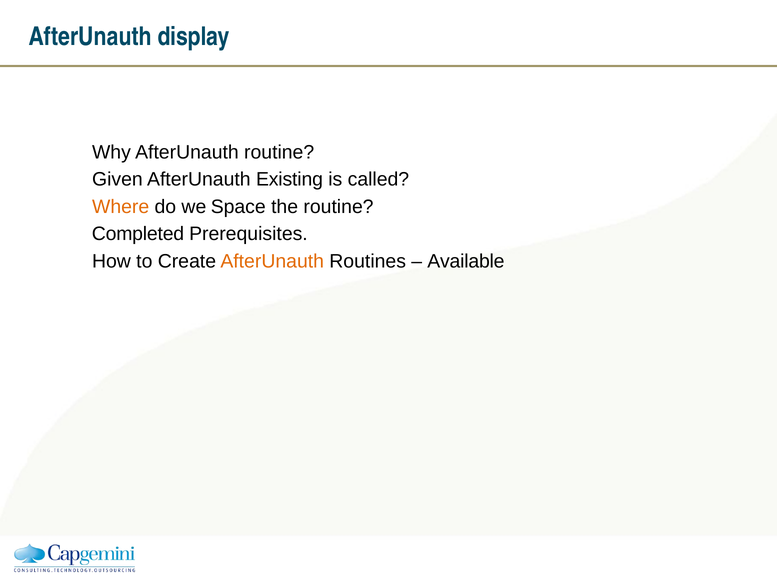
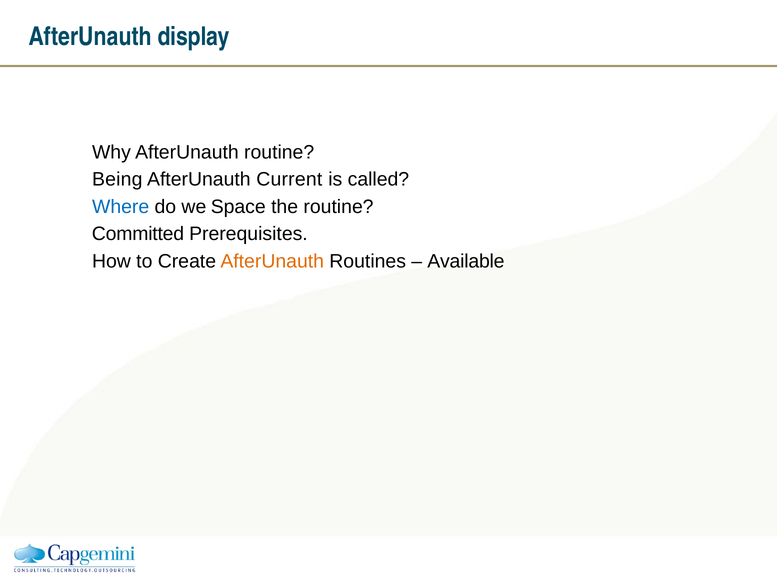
Given: Given -> Being
Existing: Existing -> Current
Where colour: orange -> blue
Completed: Completed -> Committed
